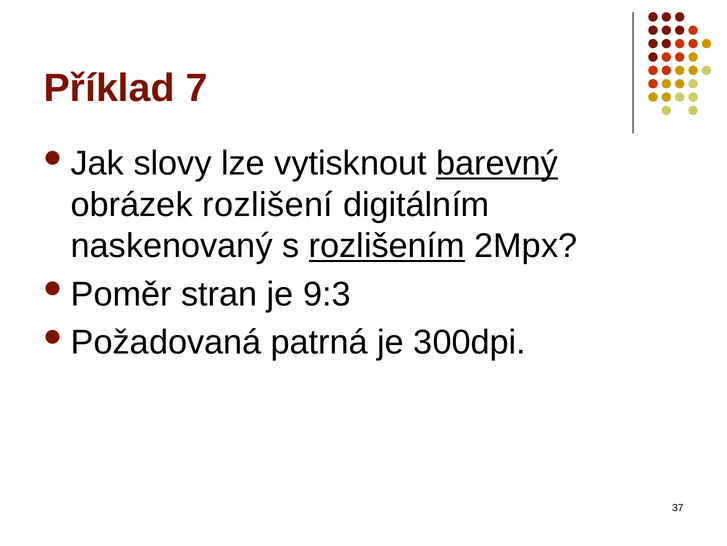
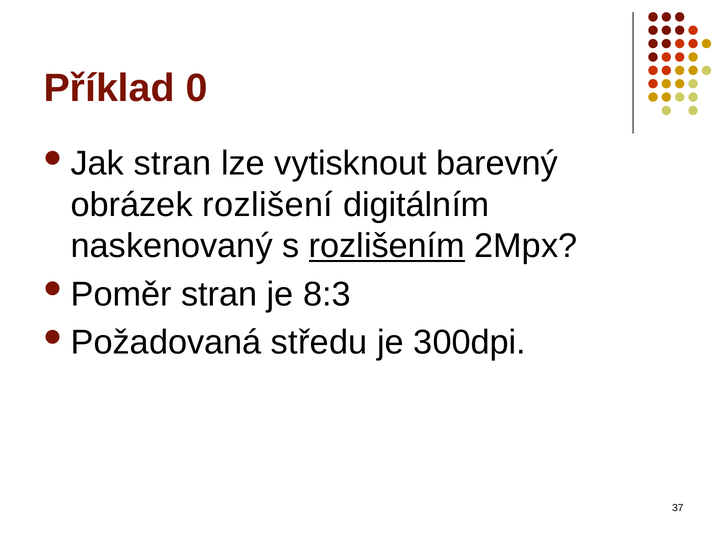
7: 7 -> 0
Jak slovy: slovy -> stran
barevný underline: present -> none
9:3: 9:3 -> 8:3
patrná: patrná -> středu
